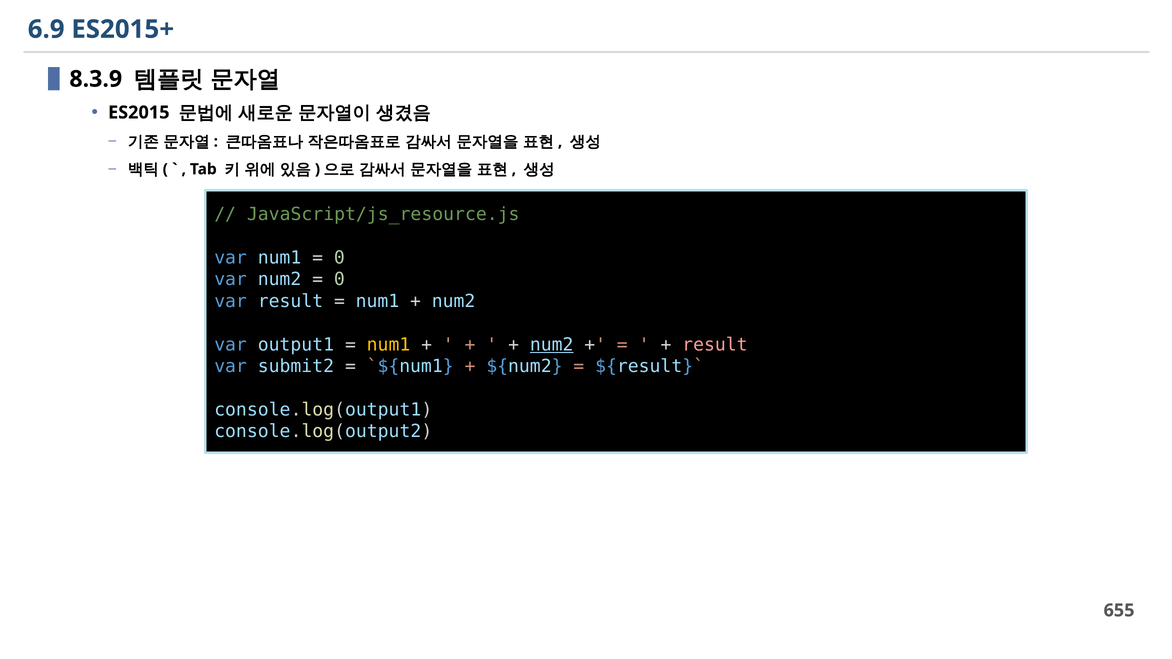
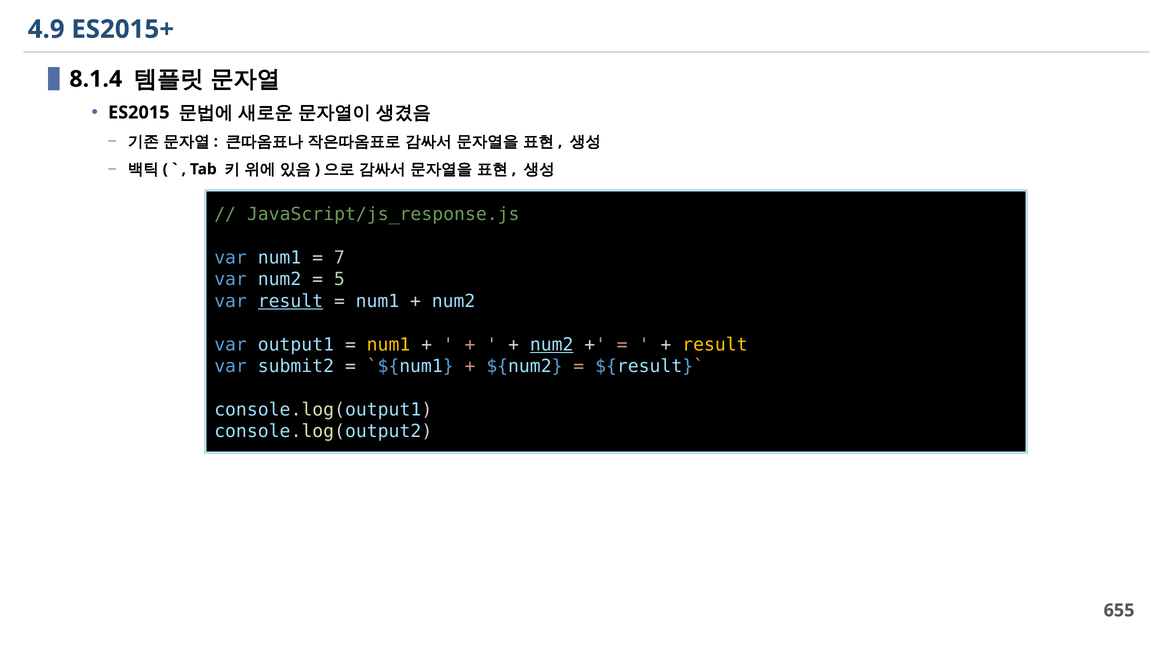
6.9: 6.9 -> 4.9
8.3.9: 8.3.9 -> 8.1.4
JavaScript/js_resource.js: JavaScript/js_resource.js -> JavaScript/js_response.js
0 at (339, 258): 0 -> 7
0 at (339, 280): 0 -> 5
result at (290, 301) underline: none -> present
result at (715, 345) colour: pink -> yellow
